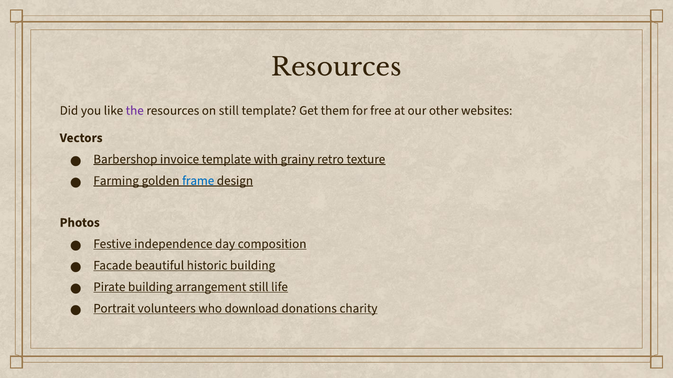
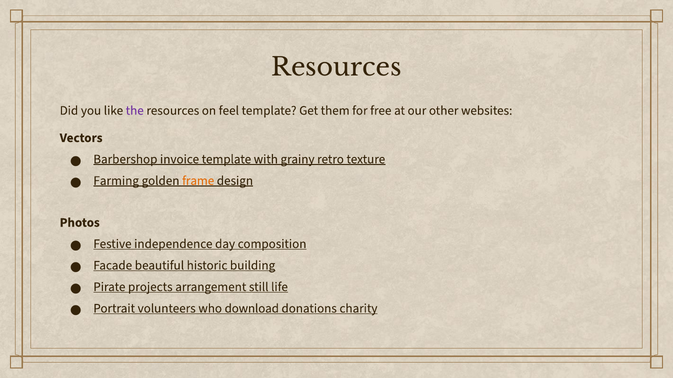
on still: still -> feel
frame colour: blue -> orange
Pirate building: building -> projects
